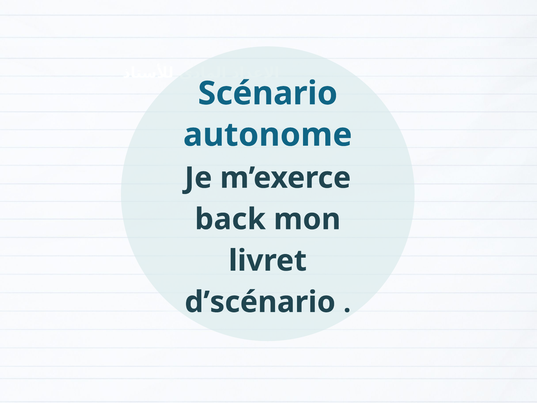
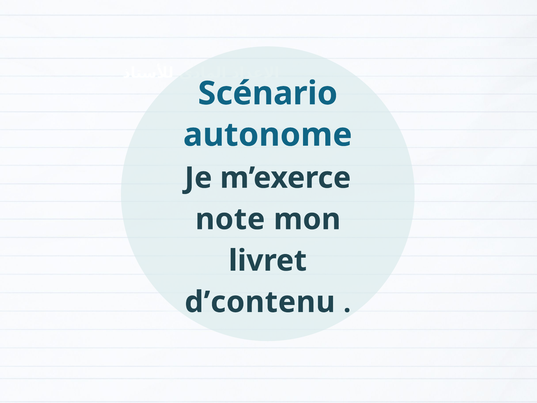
back: back -> note
d’scénario: d’scénario -> d’contenu
